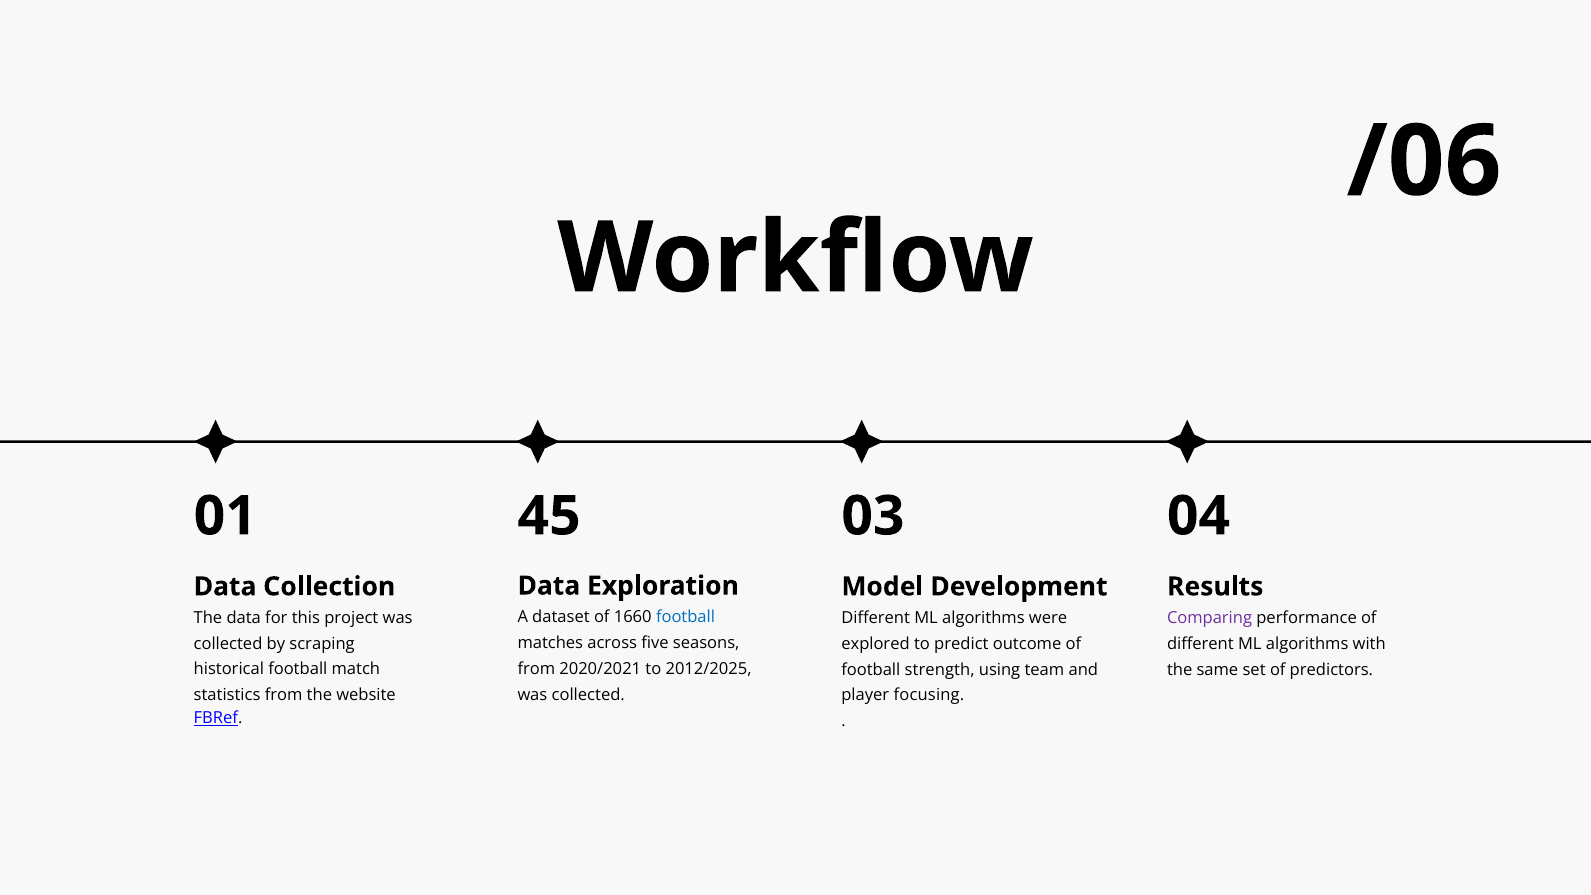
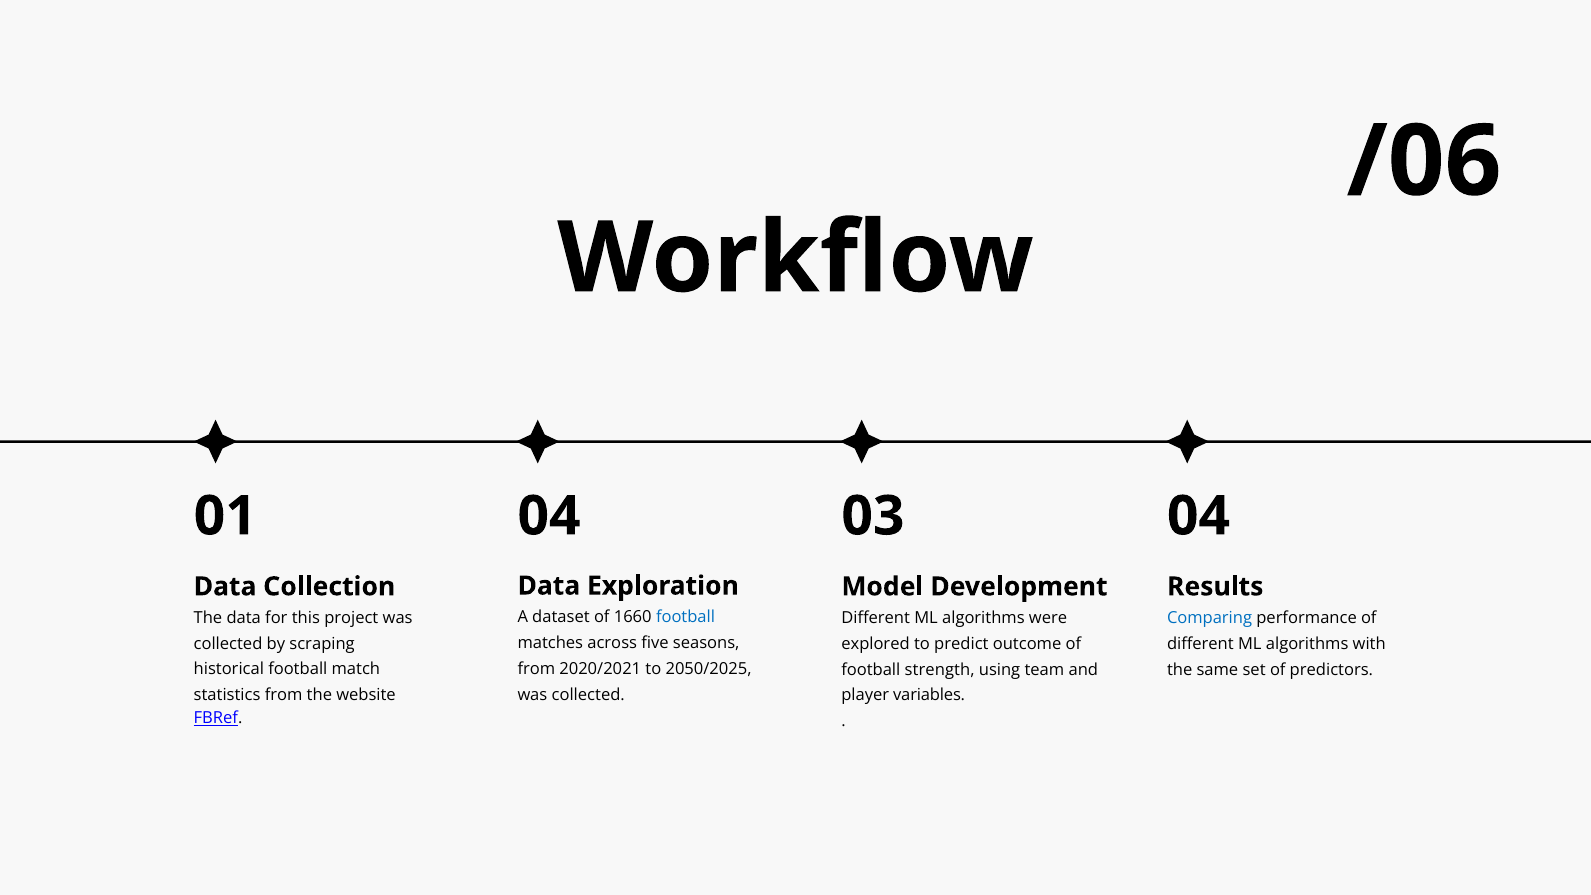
01 45: 45 -> 04
Comparing colour: purple -> blue
2012/2025: 2012/2025 -> 2050/2025
focusing: focusing -> variables
